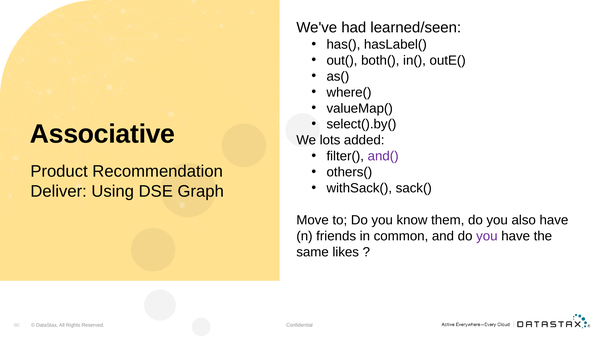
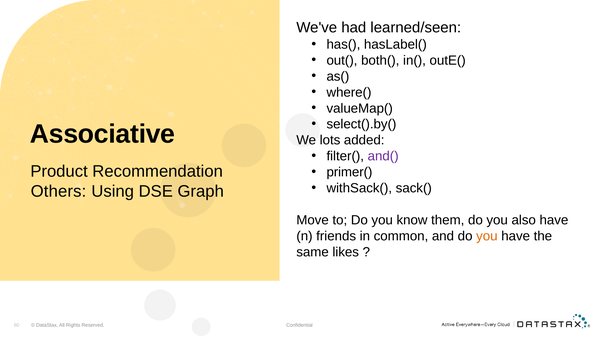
others(: others( -> primer(
Deliver: Deliver -> Others
you at (487, 236) colour: purple -> orange
